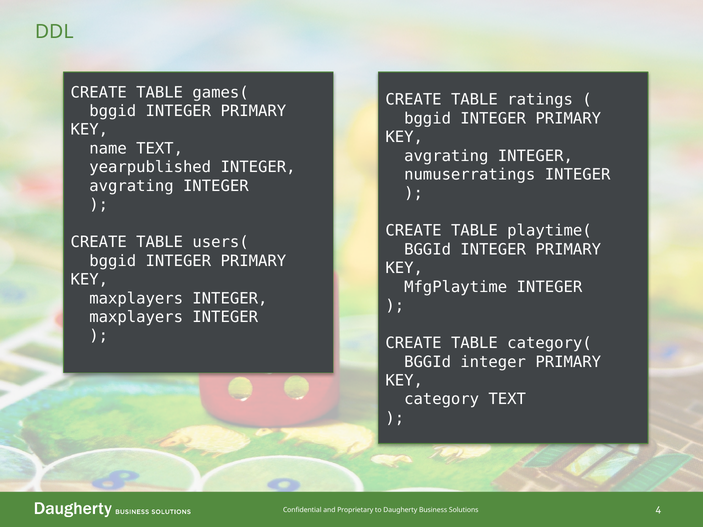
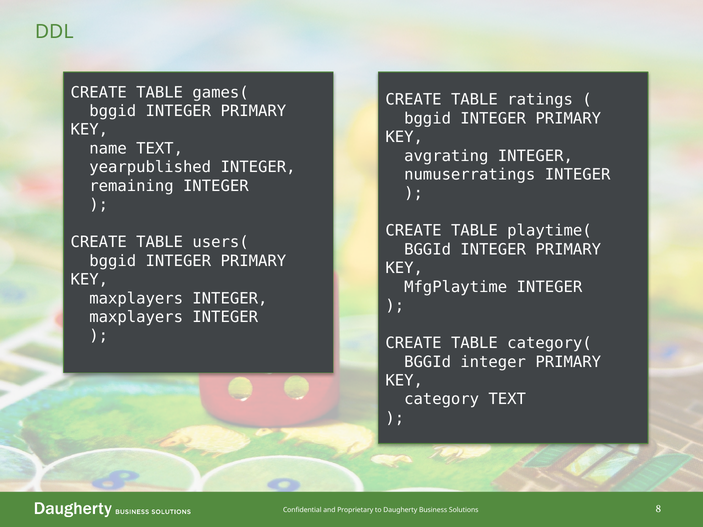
avgrating at (131, 186): avgrating -> remaining
4: 4 -> 8
